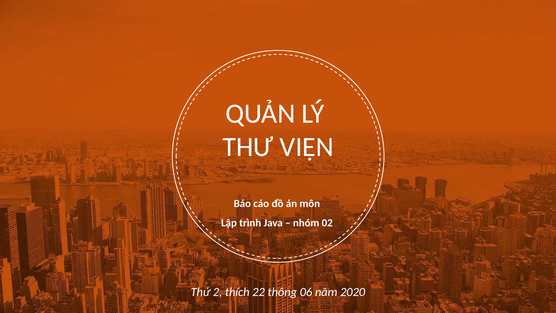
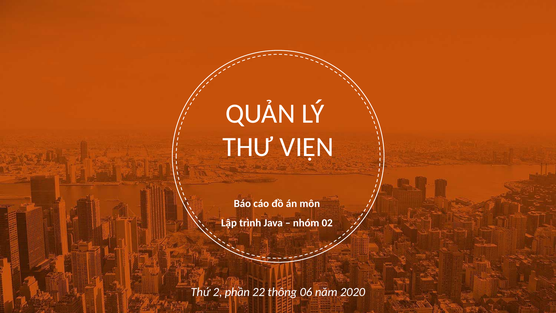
thích: thích -> phần
